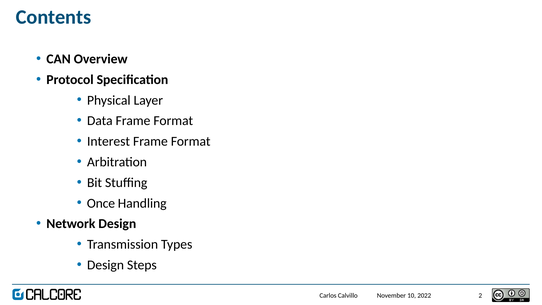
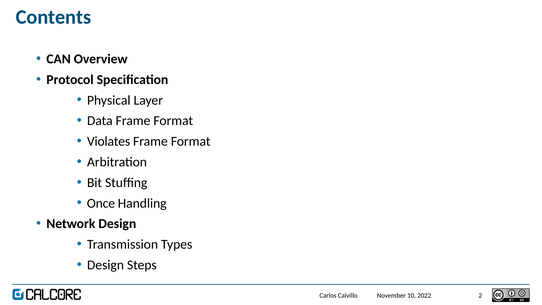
Interest: Interest -> Violates
